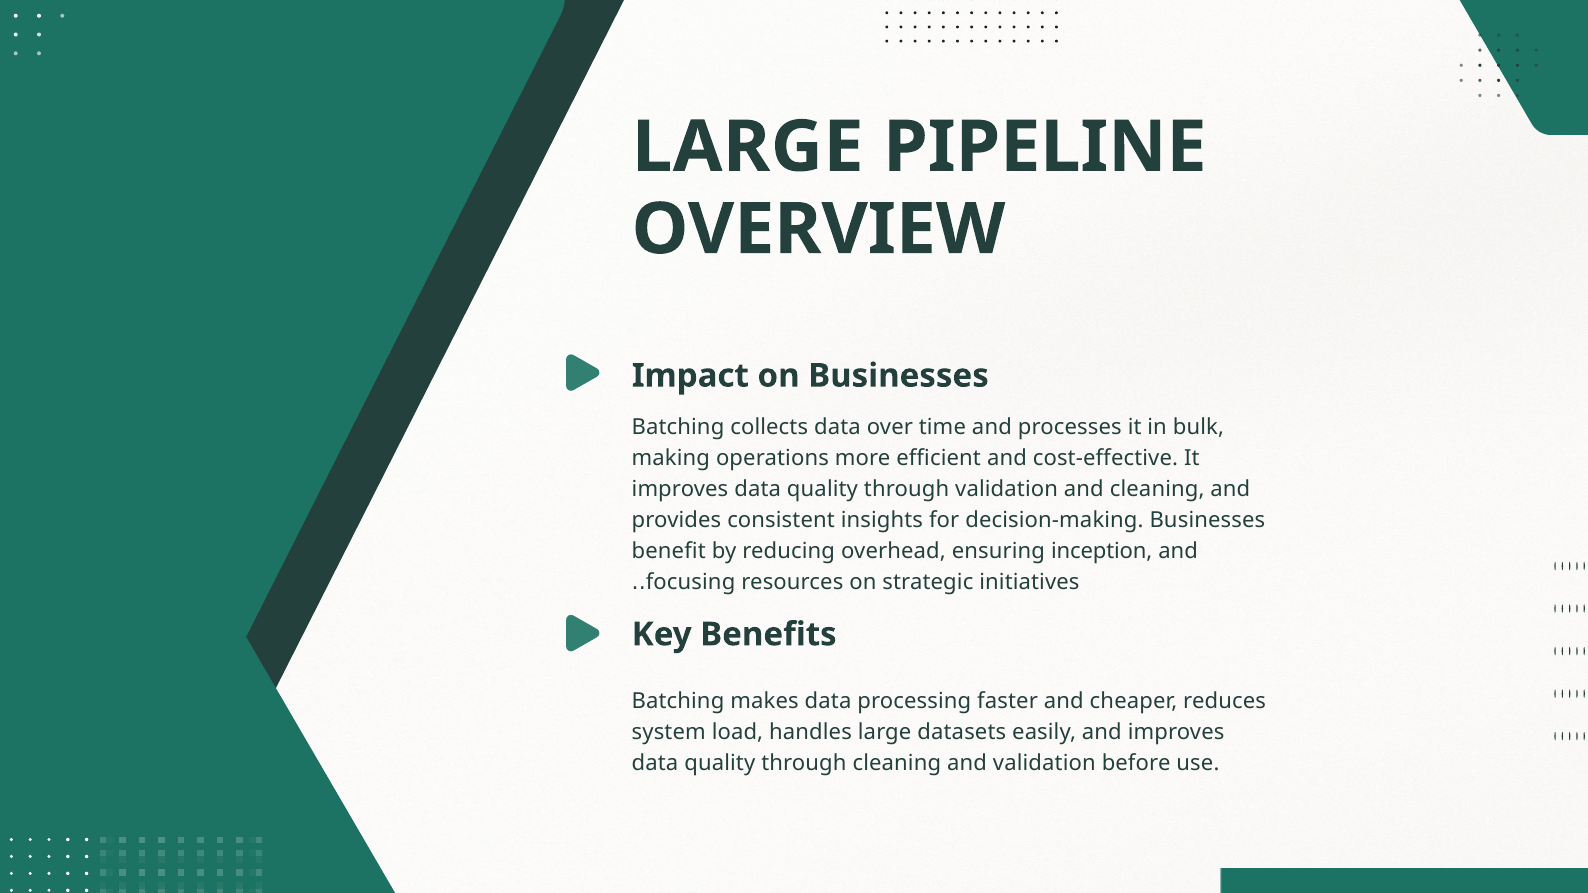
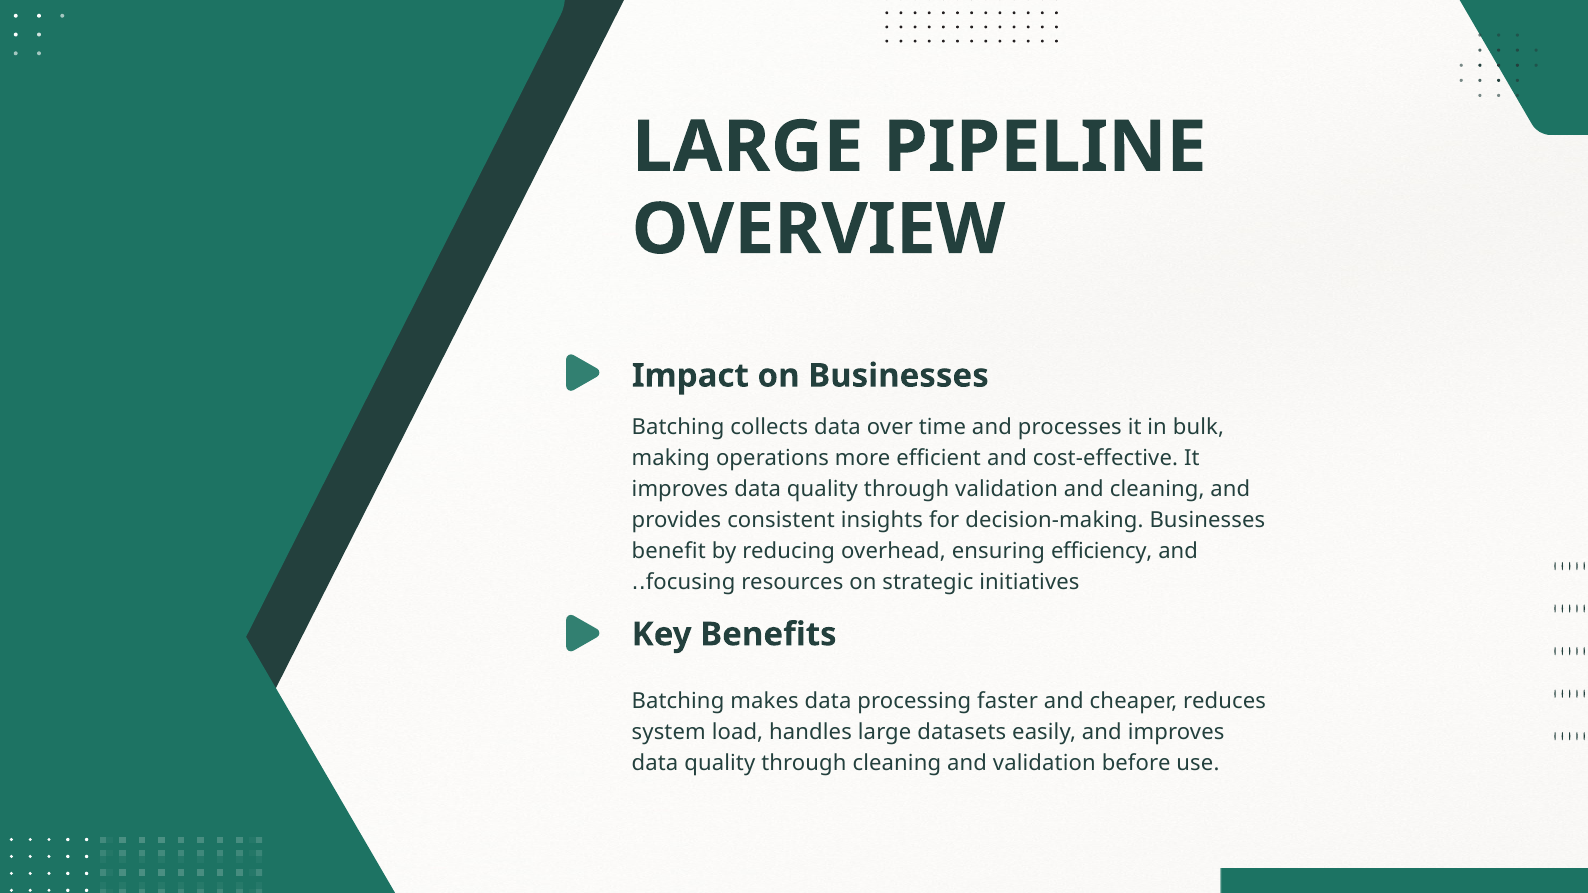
inception: inception -> efficiency
